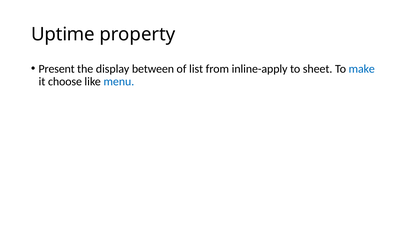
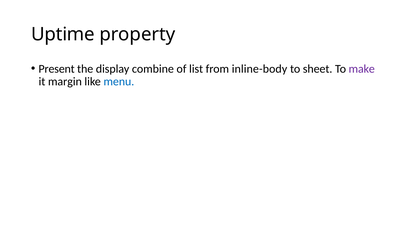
between: between -> combine
inline-apply: inline-apply -> inline-body
make colour: blue -> purple
choose: choose -> margin
